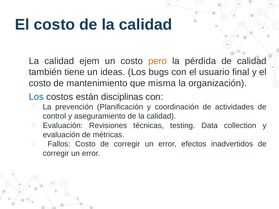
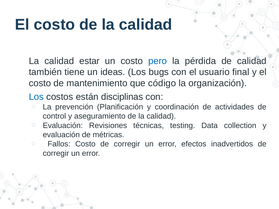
ejem: ejem -> estar
pero colour: orange -> blue
misma: misma -> código
